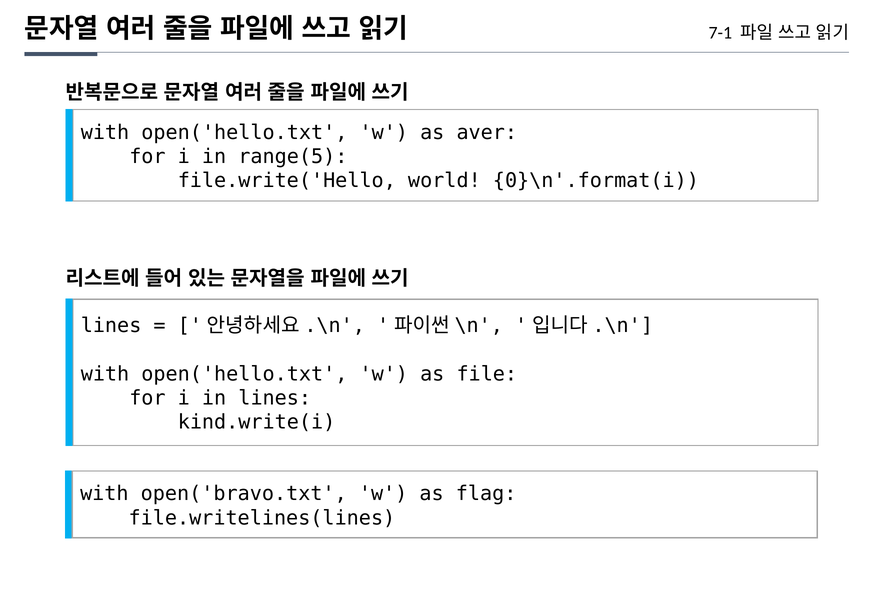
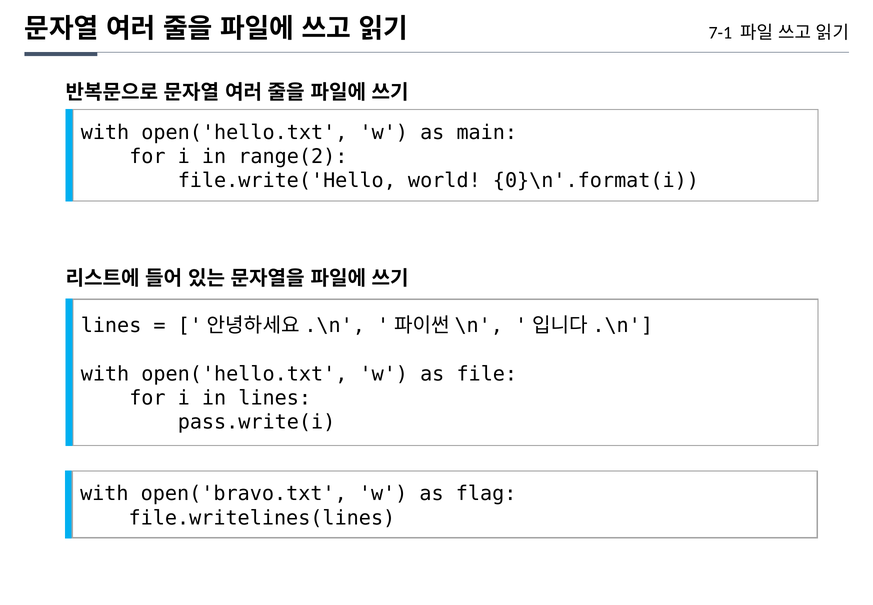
aver: aver -> main
range(5: range(5 -> range(2
kind.write(i: kind.write(i -> pass.write(i
